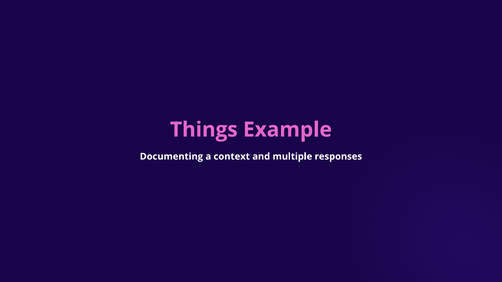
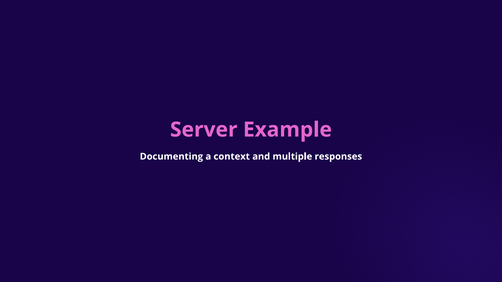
Things: Things -> Server
